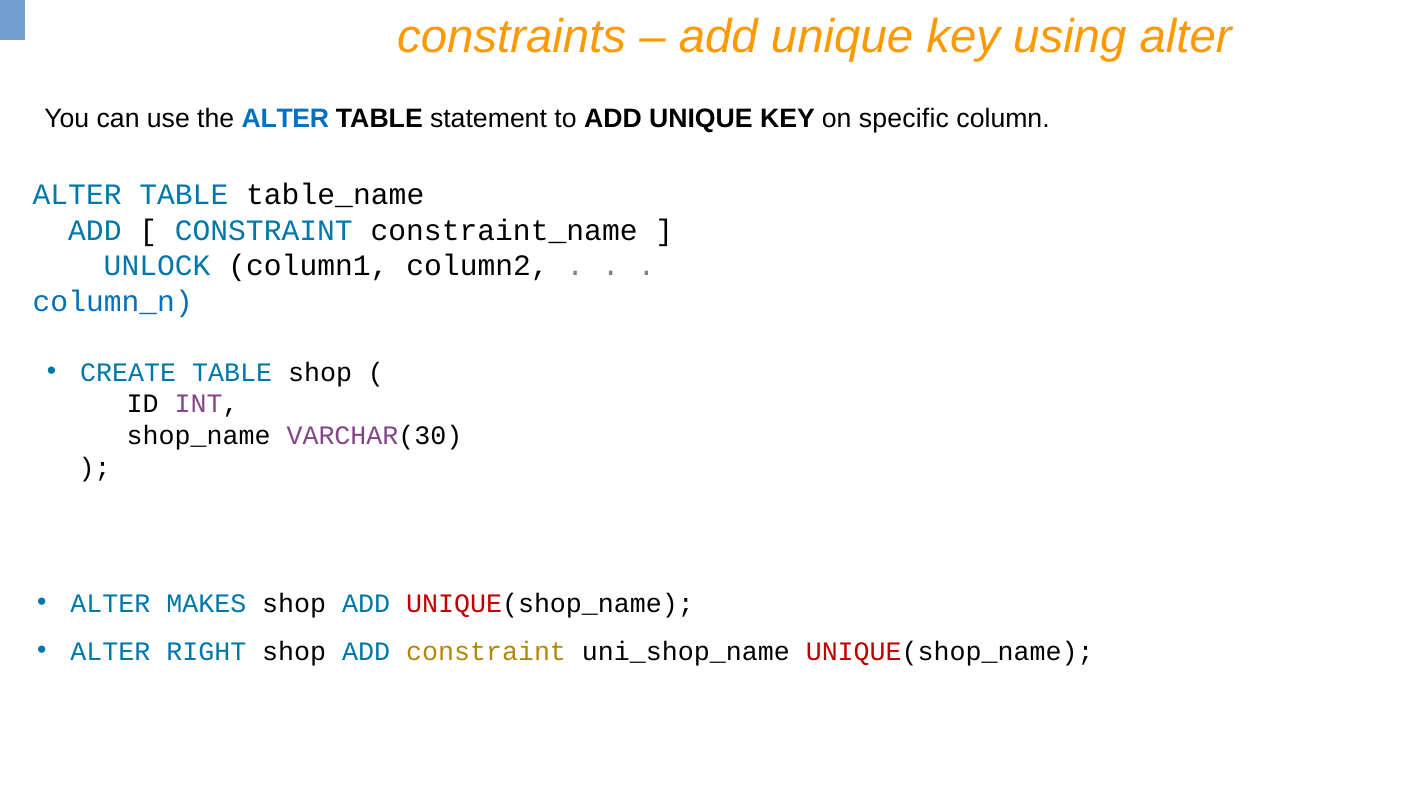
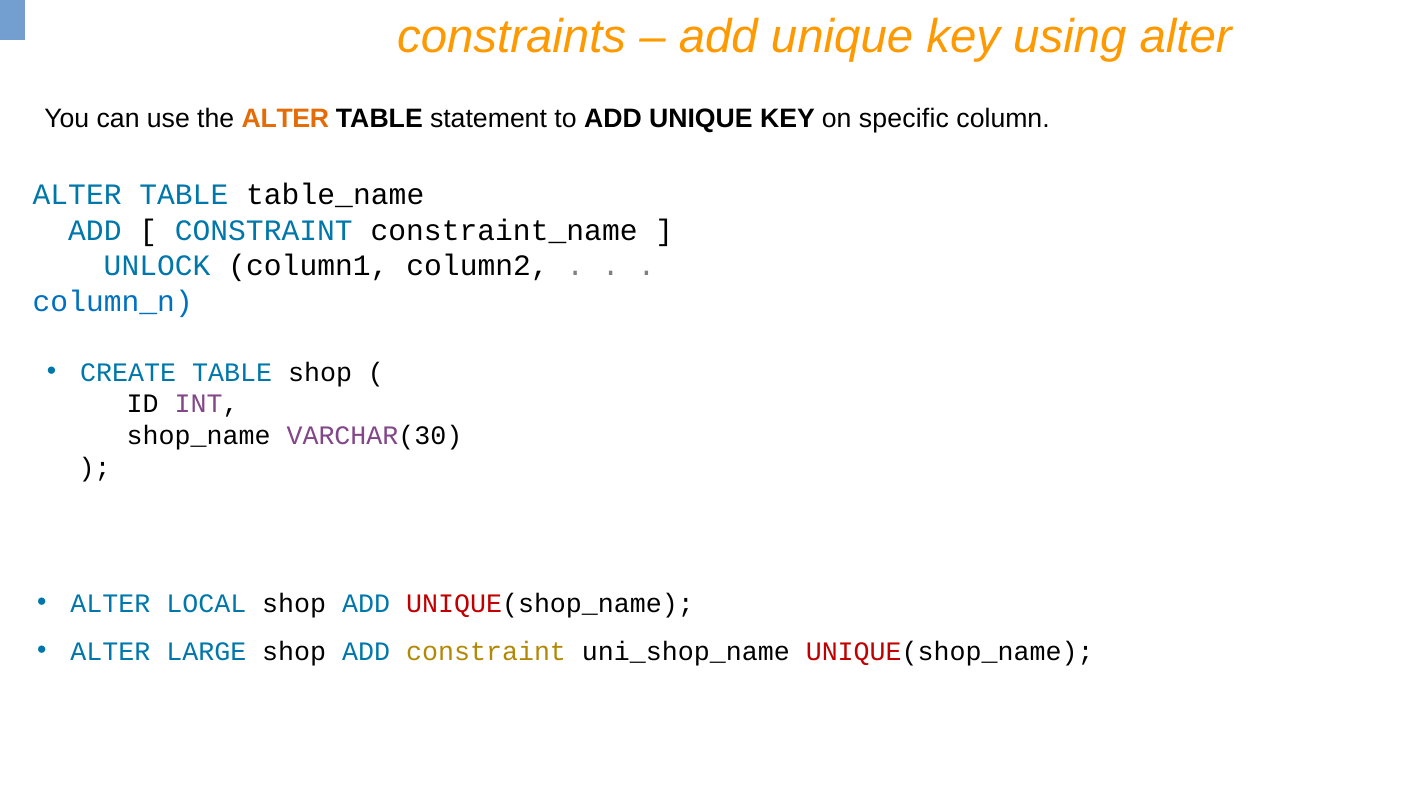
ALTER at (285, 118) colour: blue -> orange
MAKES: MAKES -> LOCAL
RIGHT: RIGHT -> LARGE
